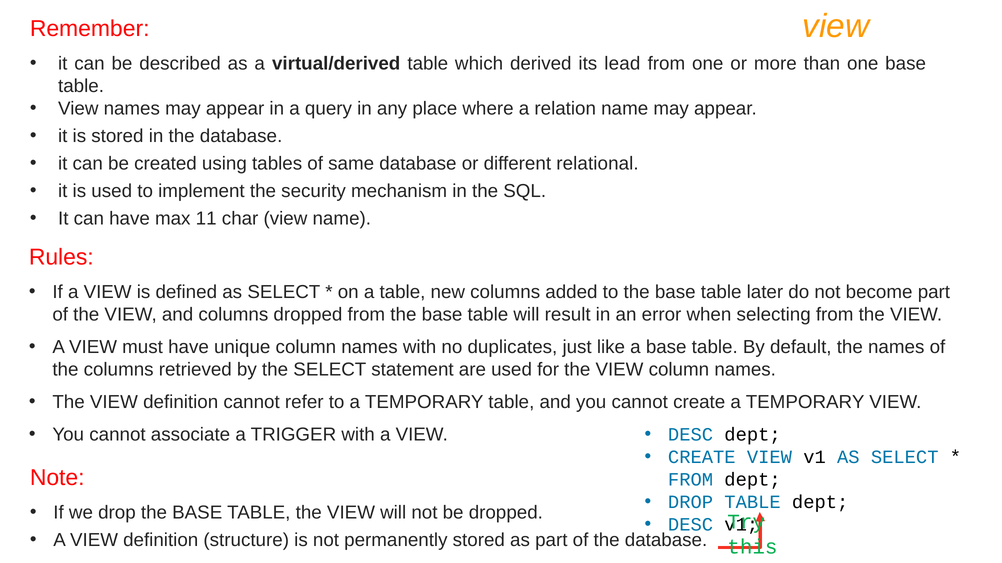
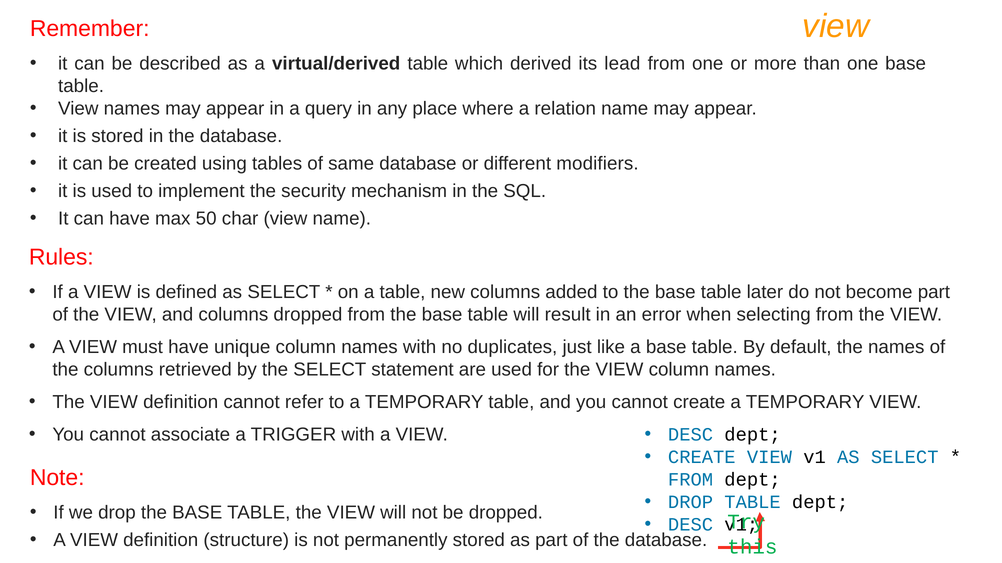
relational: relational -> modifiers
11: 11 -> 50
